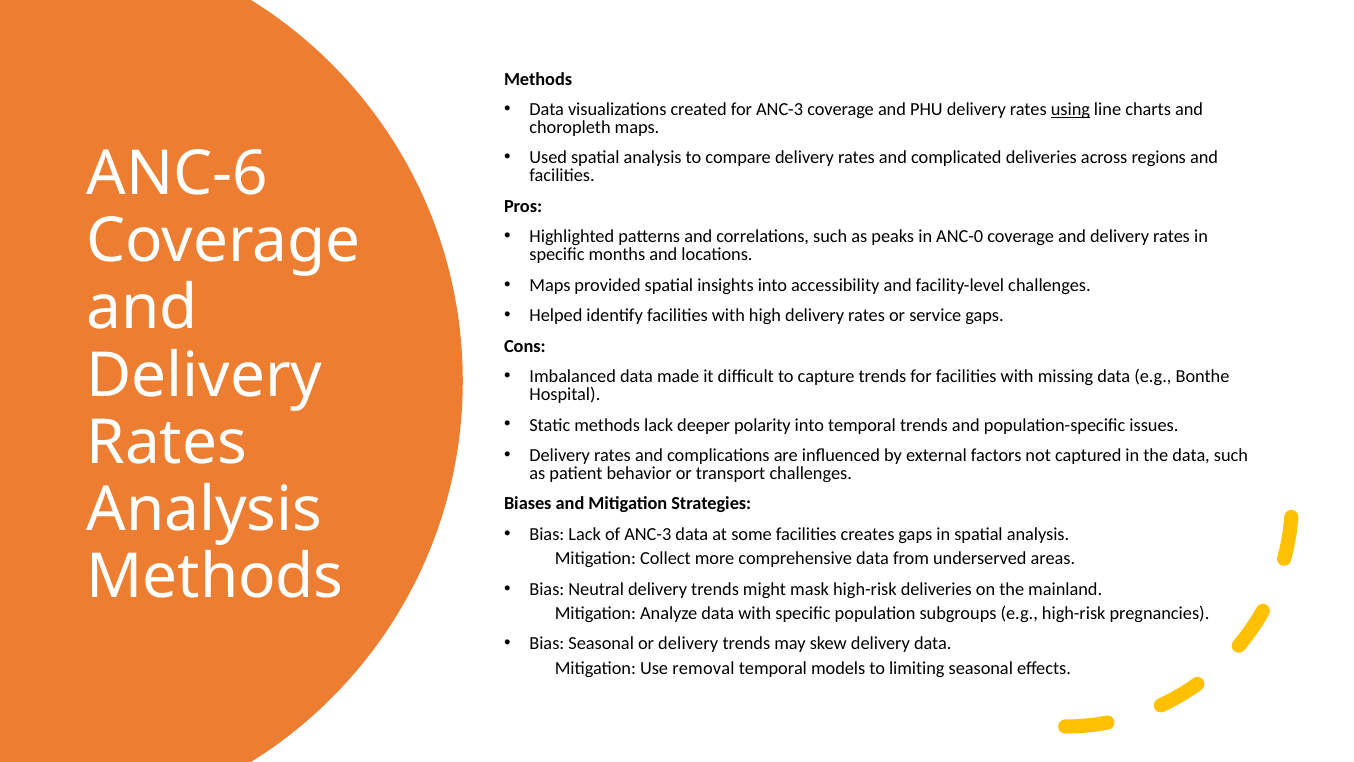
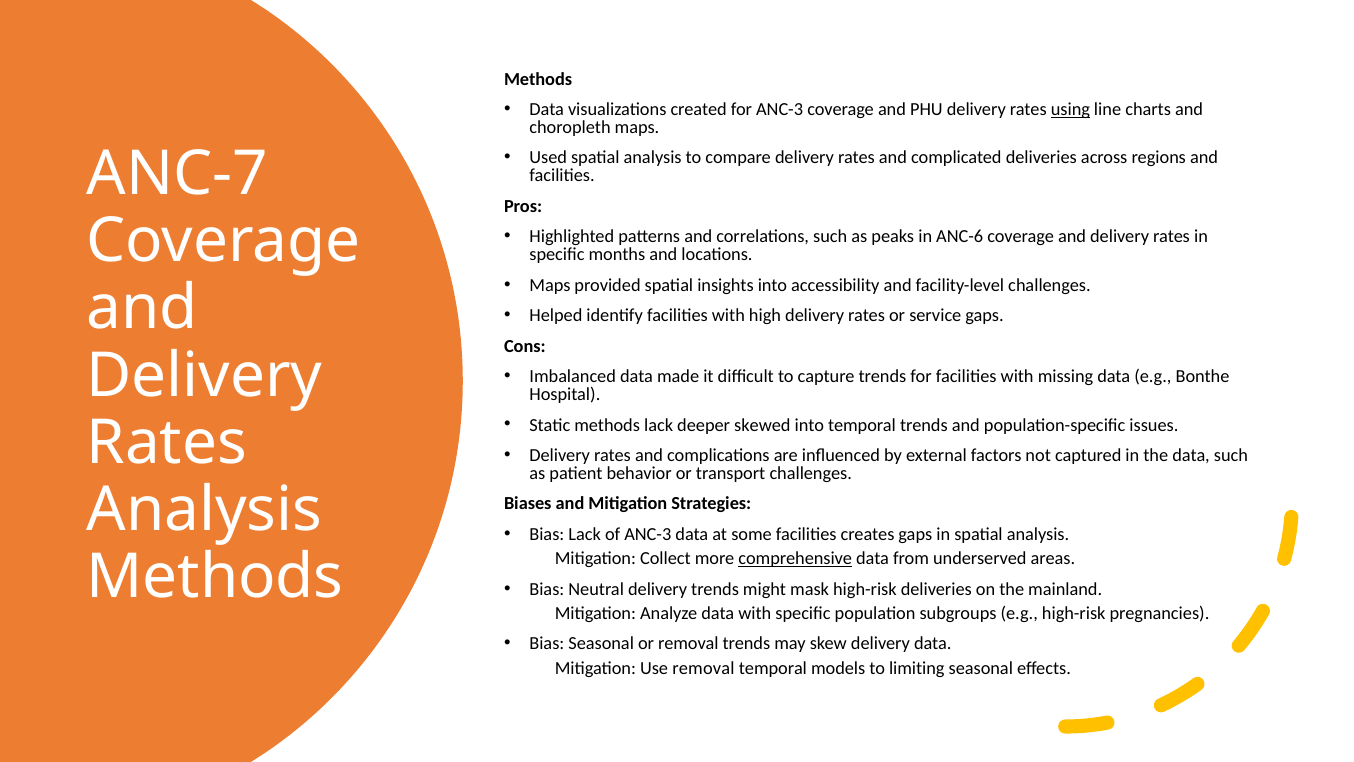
ANC-6: ANC-6 -> ANC-7
ANC-0: ANC-0 -> ANC-6
polarity: polarity -> skewed
comprehensive underline: none -> present
or delivery: delivery -> removal
